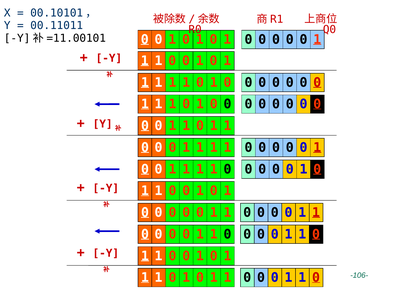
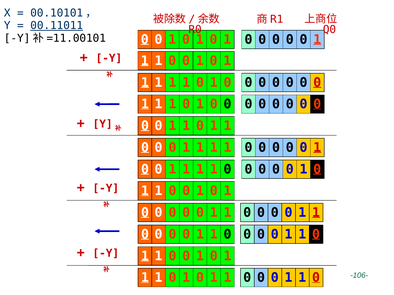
00.11011 underline: none -> present
